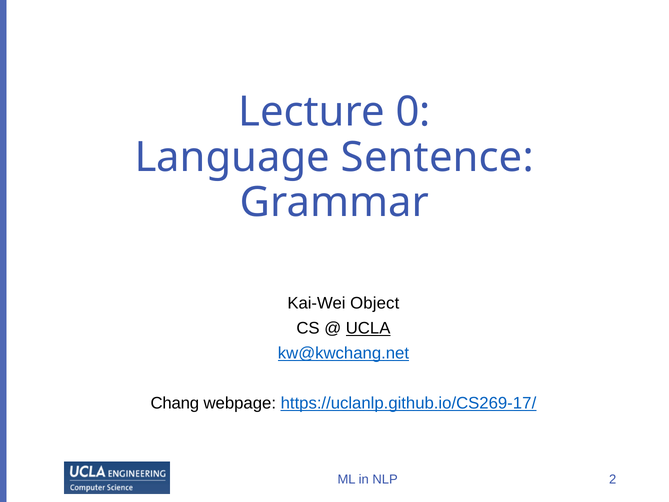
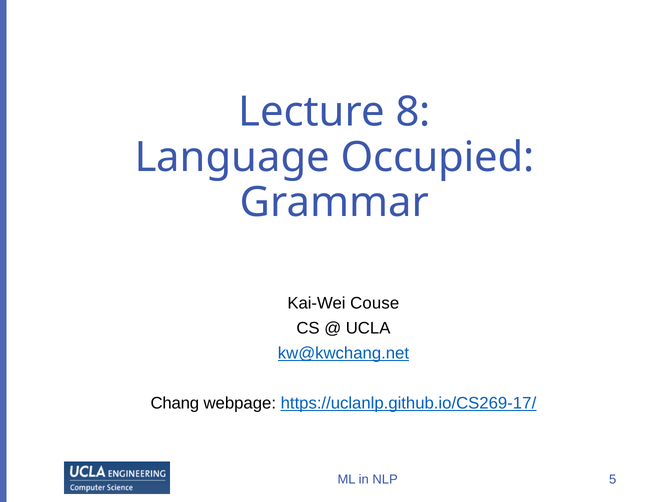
0: 0 -> 8
Sentence: Sentence -> Occupied
Object: Object -> Couse
UCLA underline: present -> none
2: 2 -> 5
